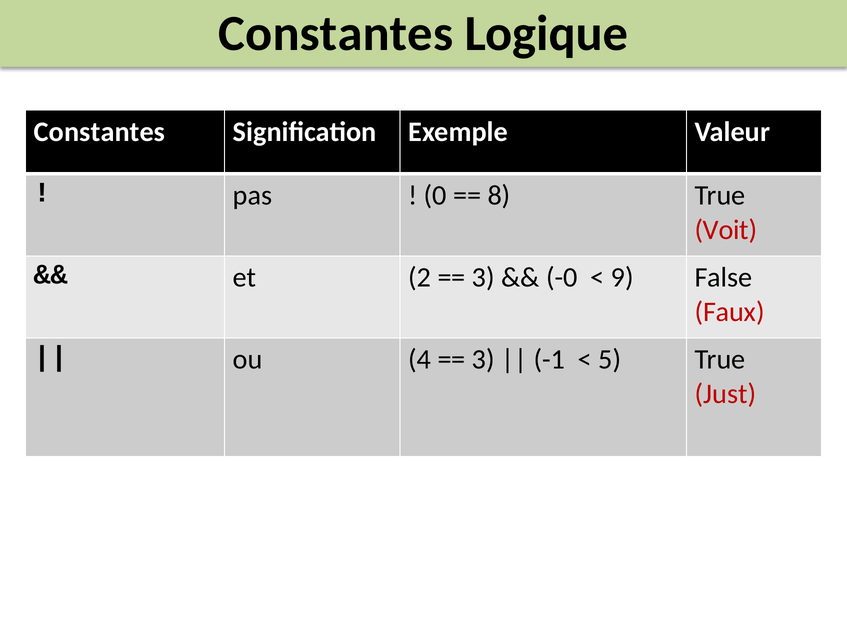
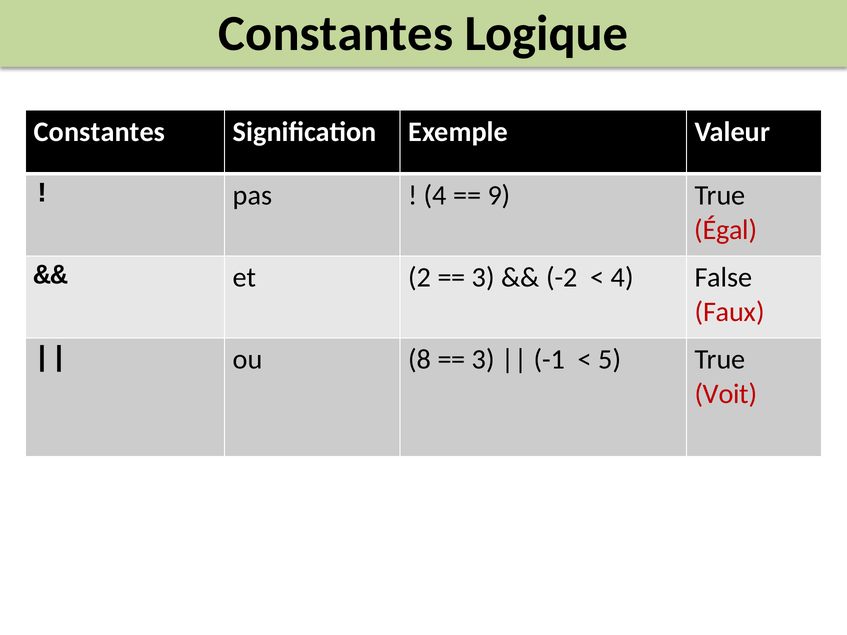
0 at (435, 196): 0 -> 4
8: 8 -> 9
Voit: Voit -> Égal
-0: -0 -> -2
9 at (622, 278): 9 -> 4
4: 4 -> 8
Just: Just -> Voit
